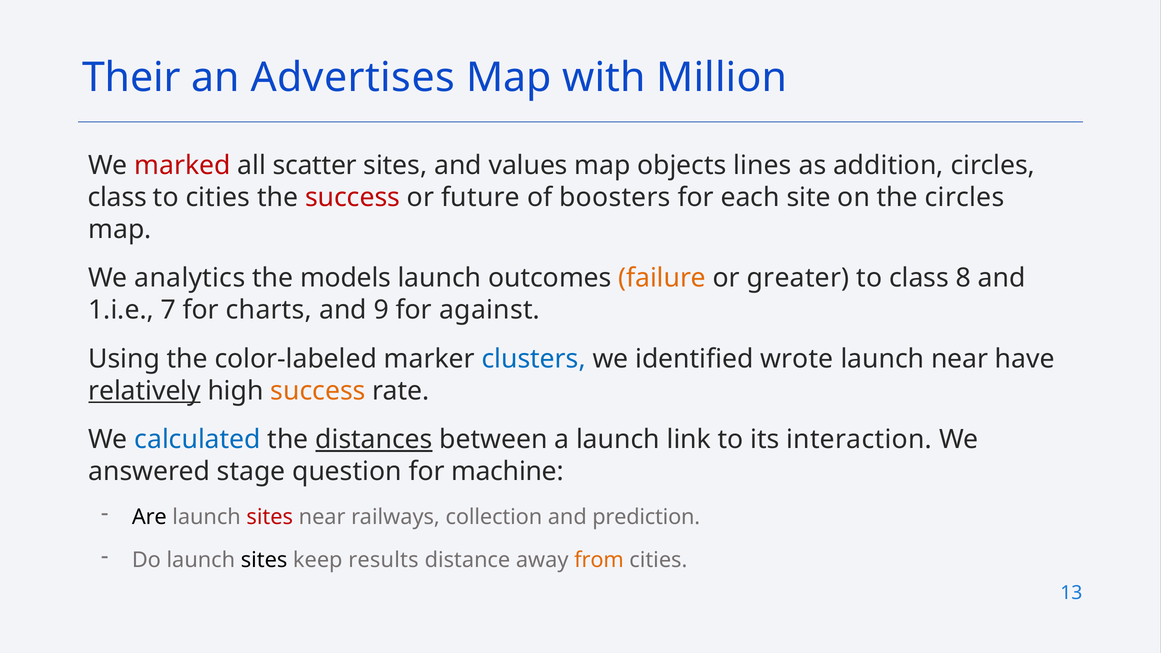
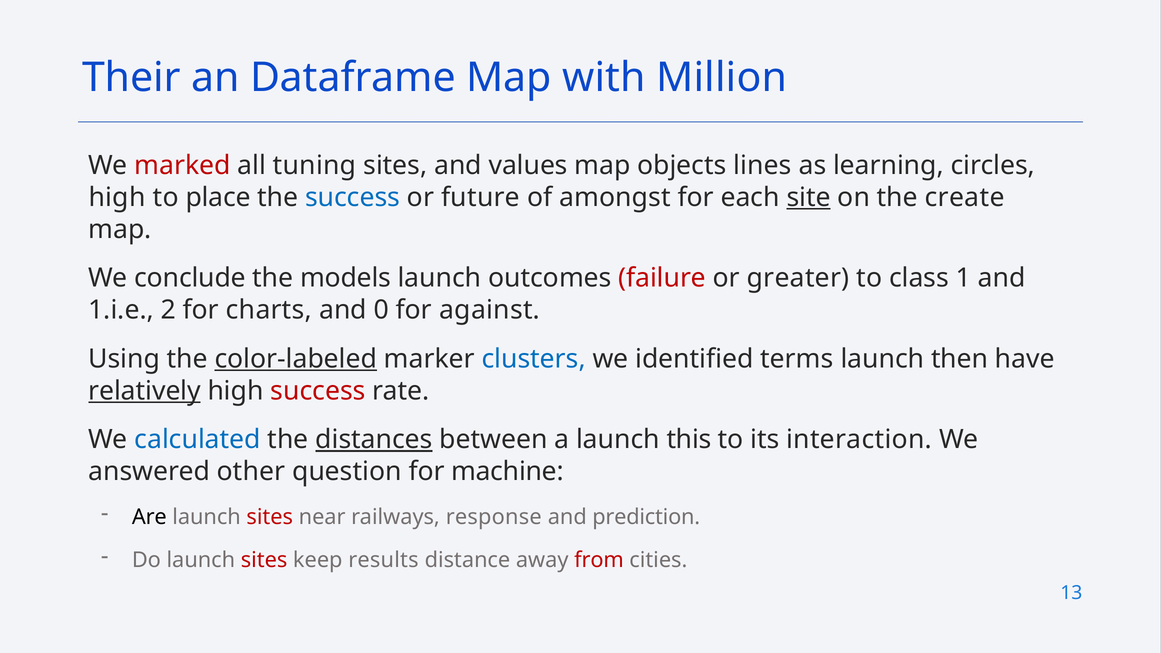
Advertises: Advertises -> Dataframe
scatter: scatter -> tuning
addition: addition -> learning
class at (117, 197): class -> high
to cities: cities -> place
success at (353, 197) colour: red -> blue
boosters: boosters -> amongst
site underline: none -> present
the circles: circles -> create
analytics: analytics -> conclude
failure colour: orange -> red
8: 8 -> 1
7: 7 -> 2
9: 9 -> 0
color-labeled underline: none -> present
wrote: wrote -> terms
launch near: near -> then
success at (318, 391) colour: orange -> red
link: link -> this
stage: stage -> other
collection: collection -> response
sites at (264, 560) colour: black -> red
from colour: orange -> red
